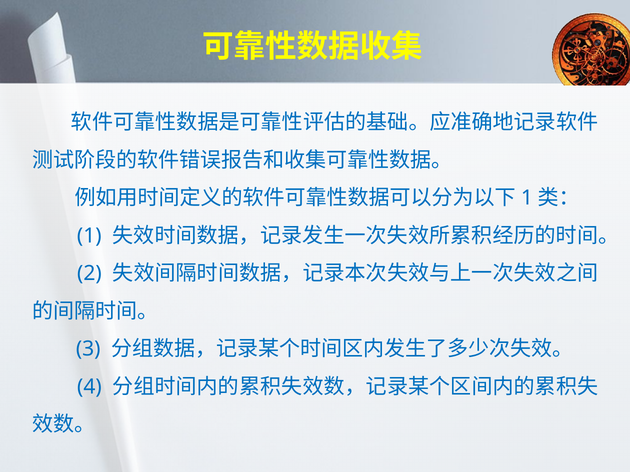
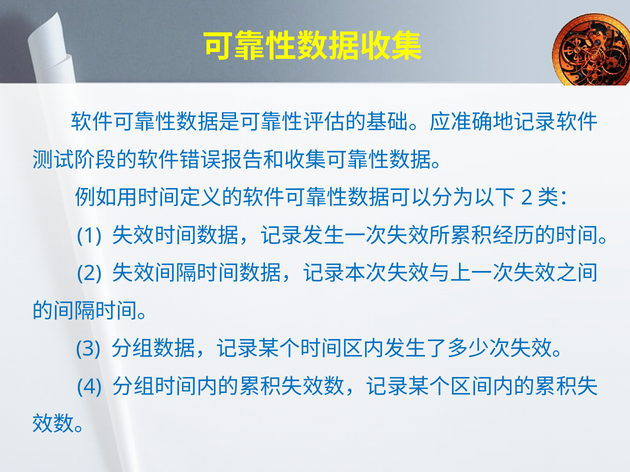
1 at (527, 198): 1 -> 2
